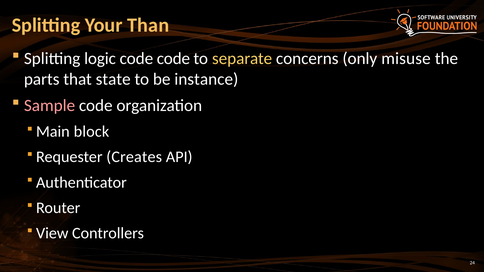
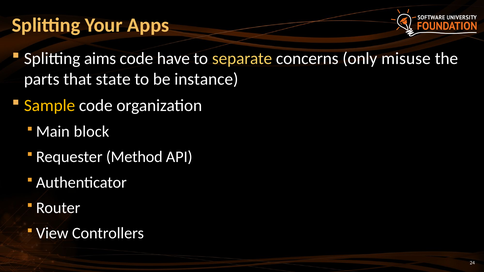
Than: Than -> Apps
logic: logic -> aims
code code: code -> have
Sample colour: pink -> yellow
Creates: Creates -> Method
